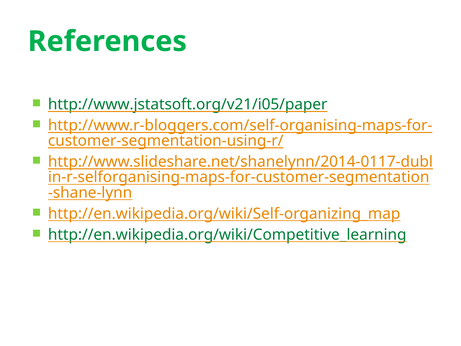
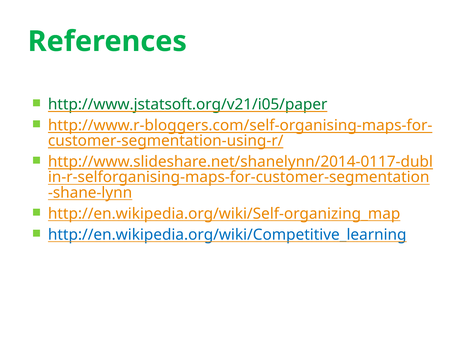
http://en.wikipedia.org/wiki/Competitive_learning colour: green -> blue
